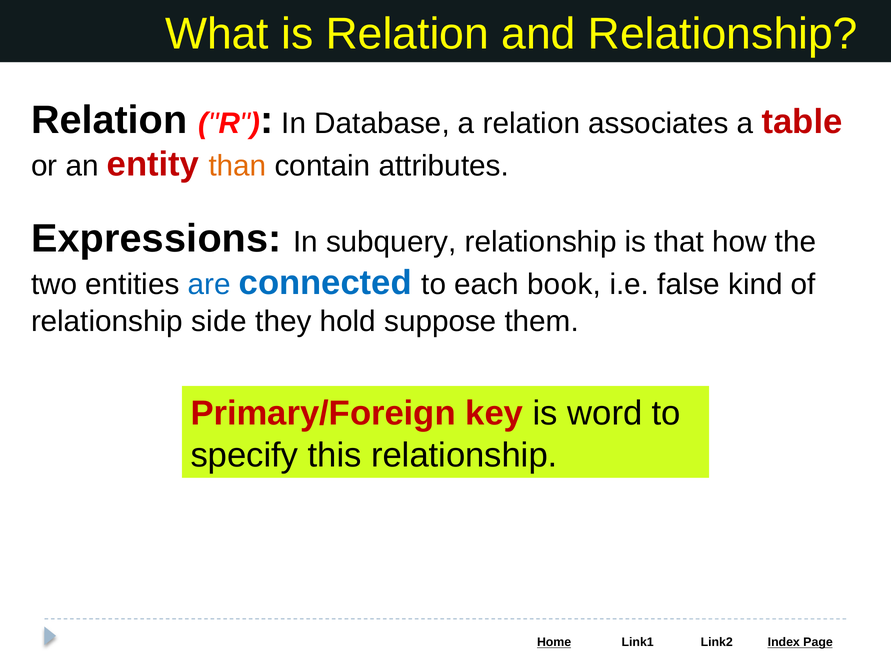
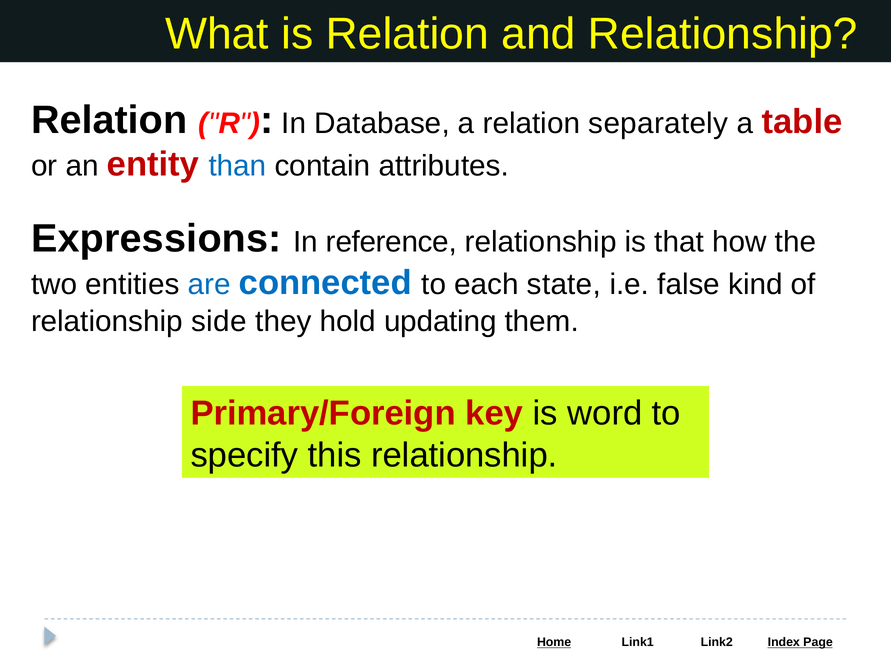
associates: associates -> separately
than colour: orange -> blue
subquery: subquery -> reference
book: book -> state
suppose: suppose -> updating
